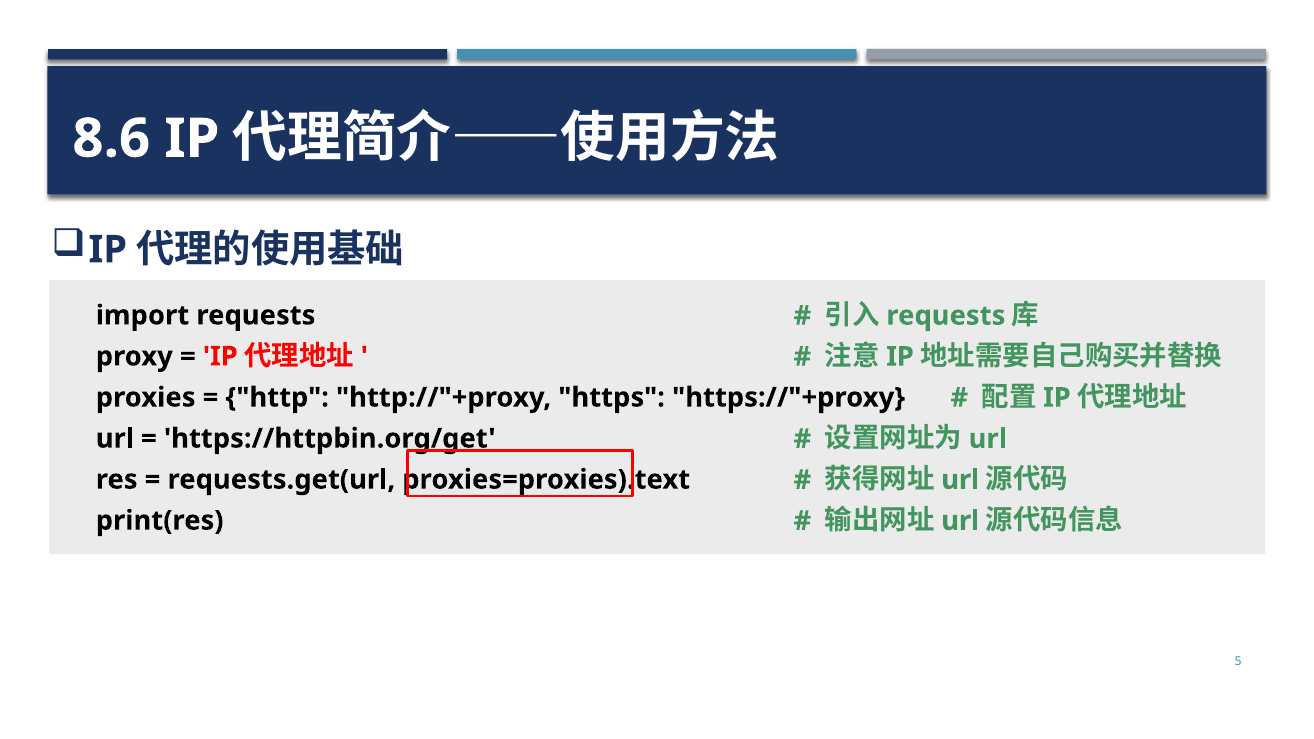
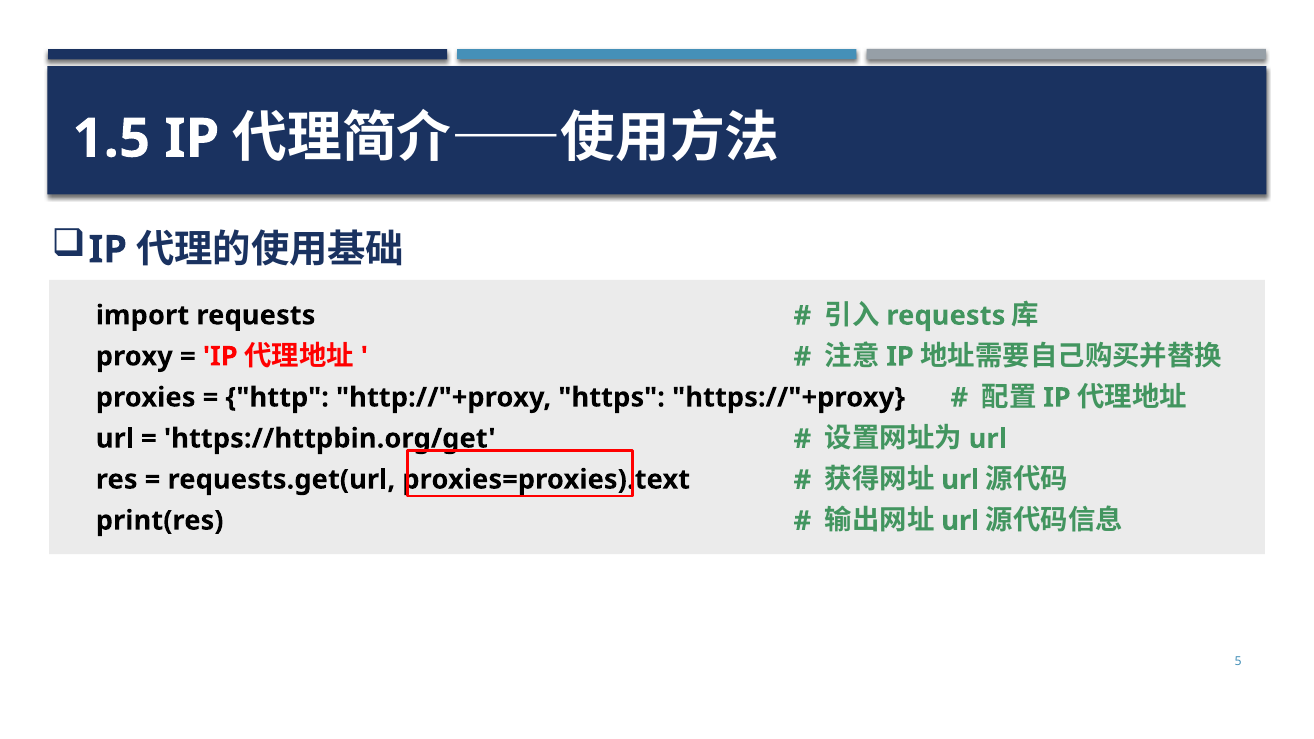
8.6: 8.6 -> 1.5
